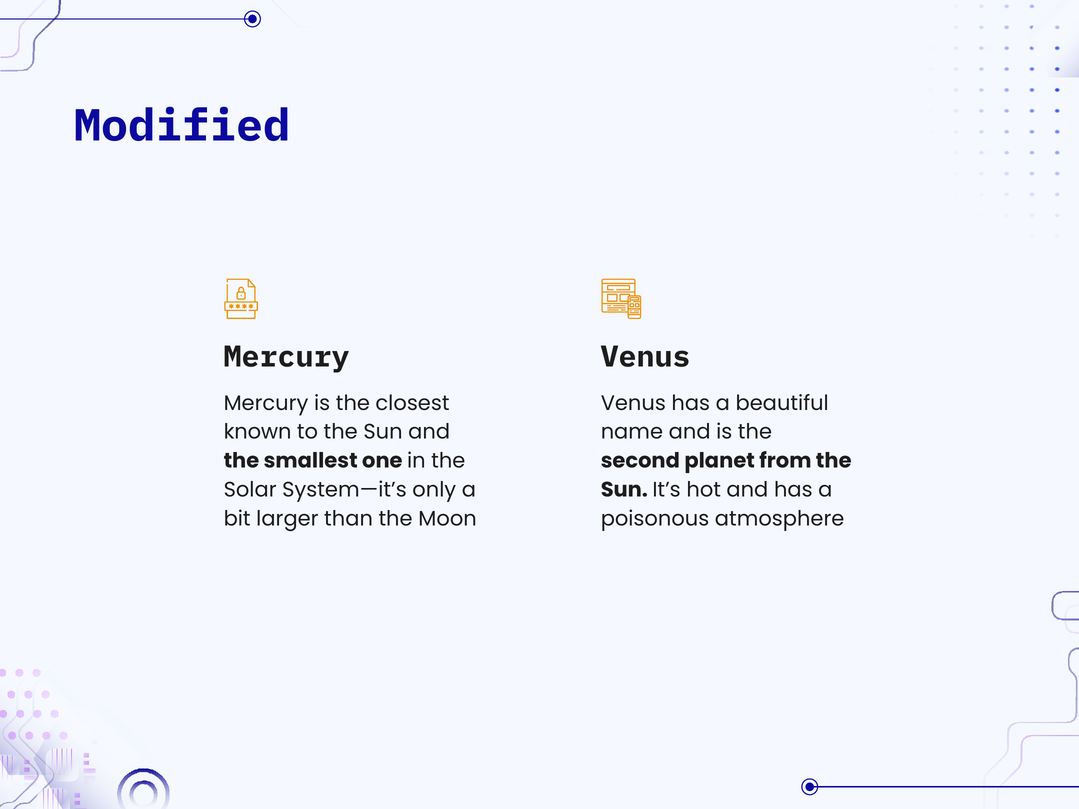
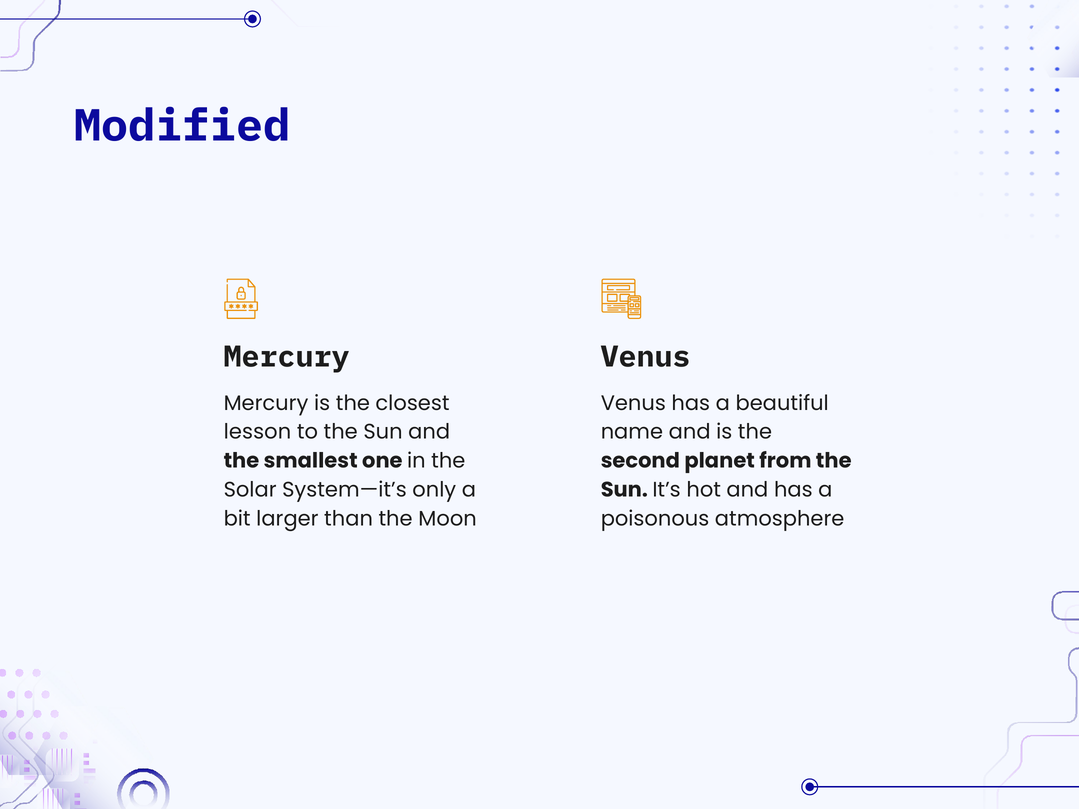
known: known -> lesson
